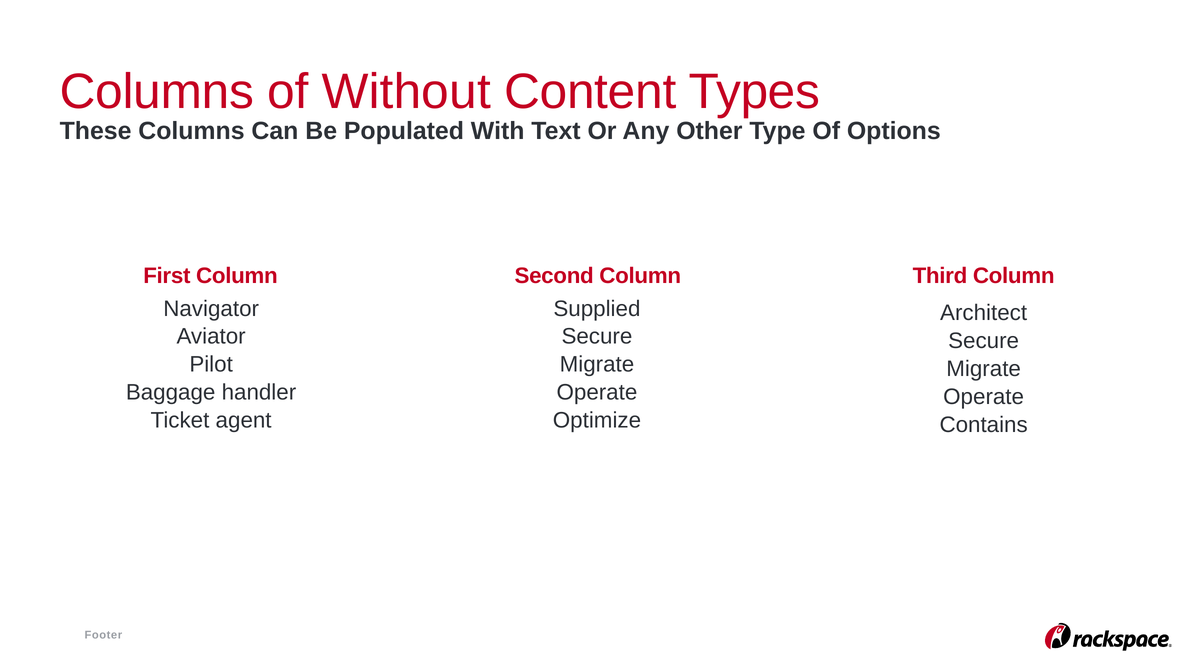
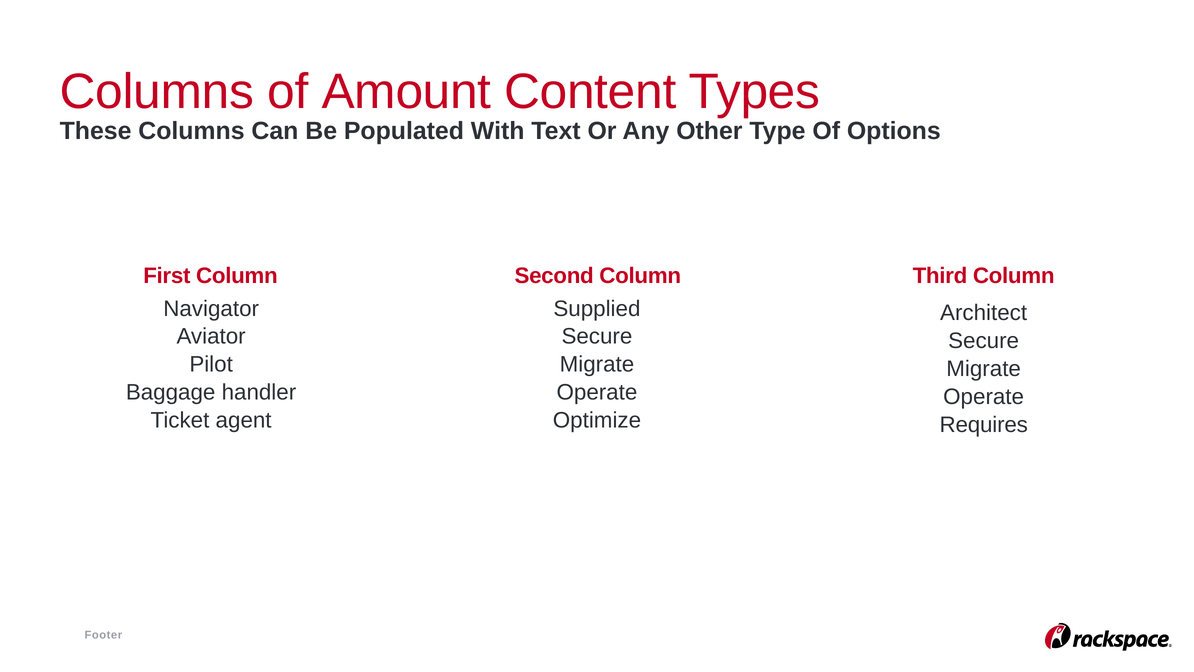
Without: Without -> Amount
Contains: Contains -> Requires
